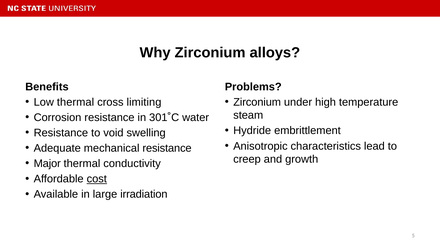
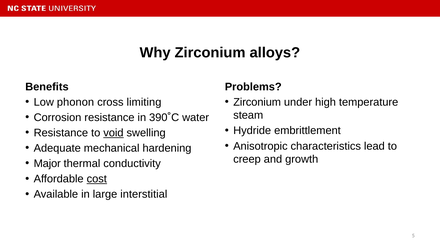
Low thermal: thermal -> phonon
301˚C: 301˚C -> 390˚C
void underline: none -> present
mechanical resistance: resistance -> hardening
irradiation: irradiation -> interstitial
